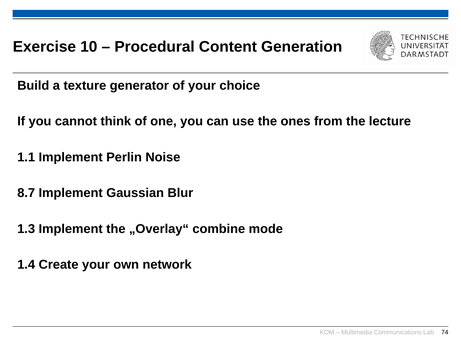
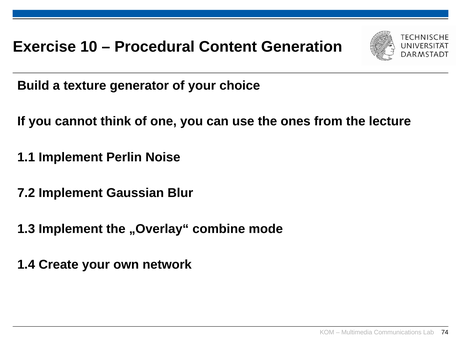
8.7: 8.7 -> 7.2
